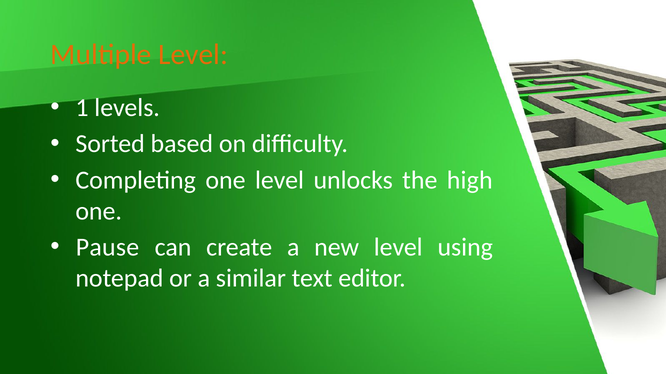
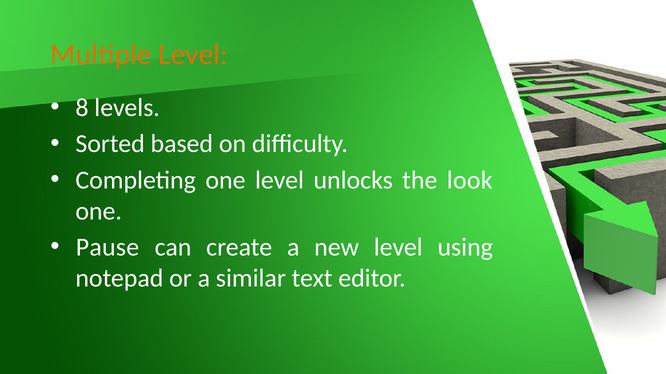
1: 1 -> 8
high: high -> look
